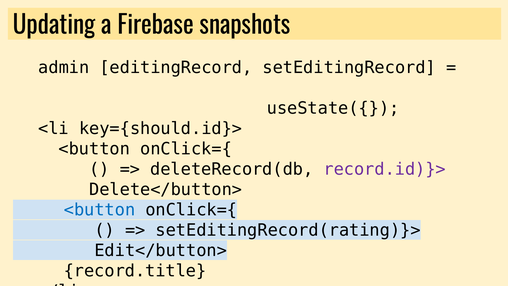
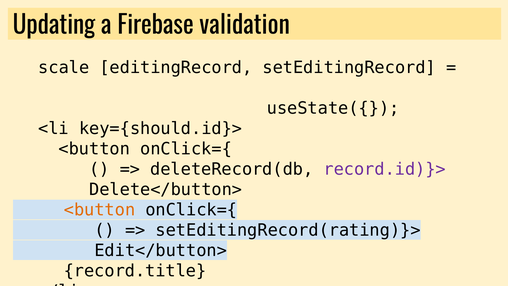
snapshots: snapshots -> validation
admin: admin -> scale
<button at (100, 210) colour: blue -> orange
